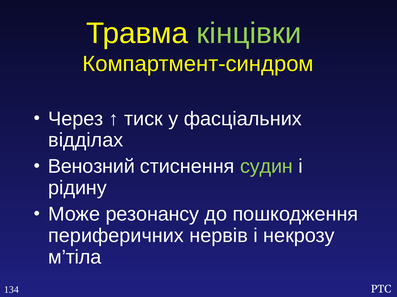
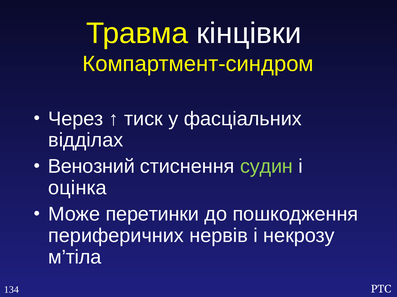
кінцівки colour: light green -> white
рідину: рідину -> оцінка
резонансу: резонансу -> перетинки
